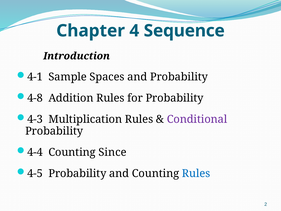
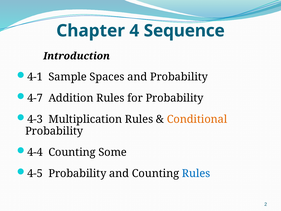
4-8: 4-8 -> 4-7
Conditional colour: purple -> orange
Since: Since -> Some
